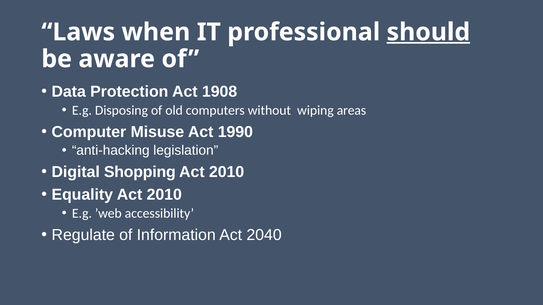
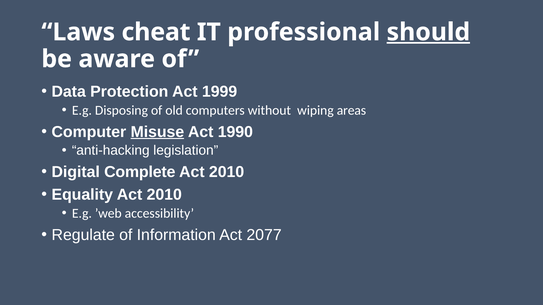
when: when -> cheat
1908: 1908 -> 1999
Misuse underline: none -> present
Shopping: Shopping -> Complete
2040: 2040 -> 2077
